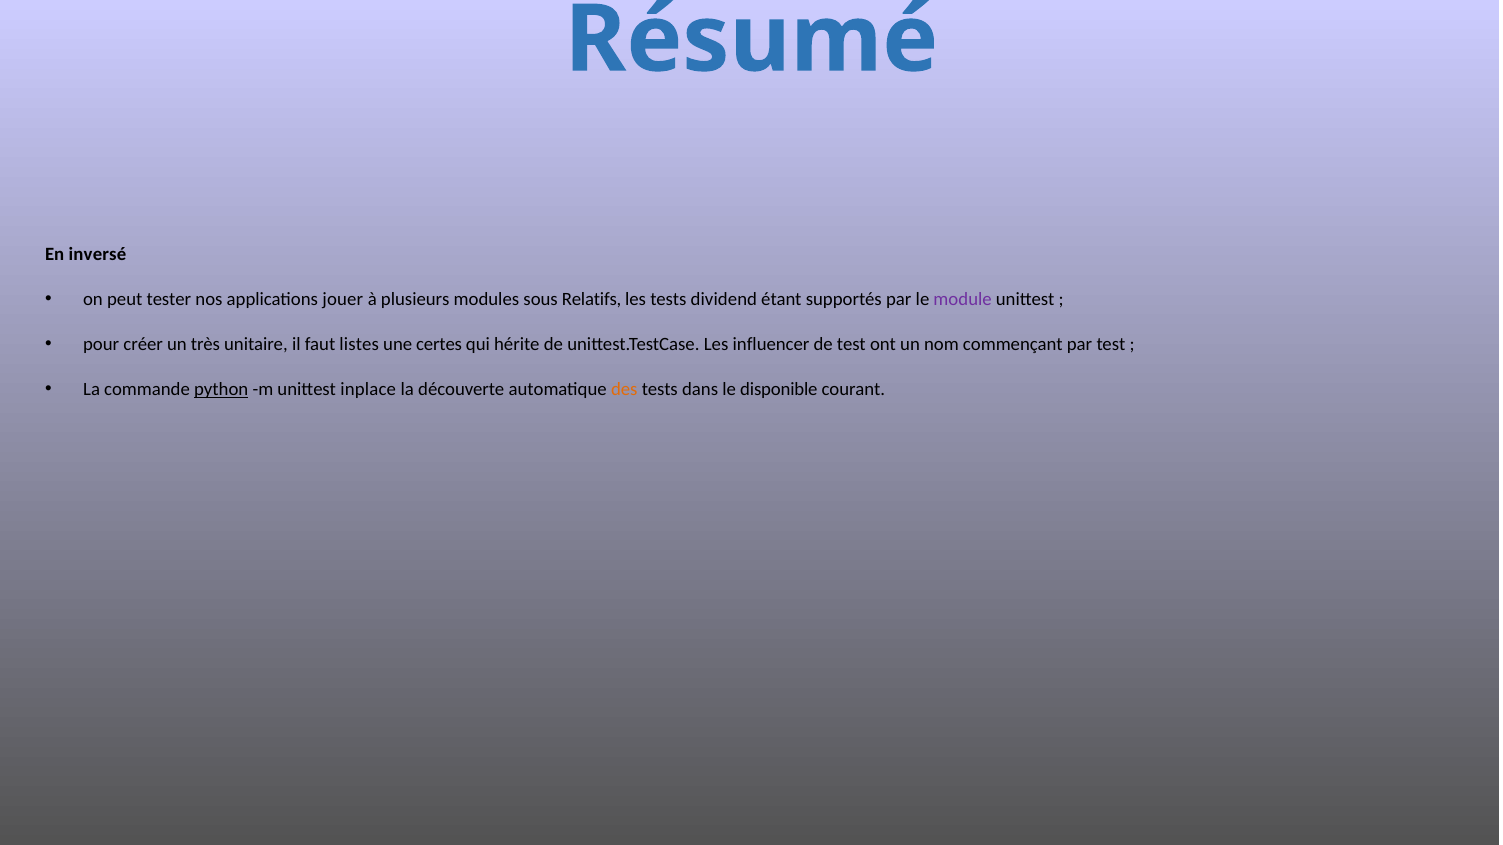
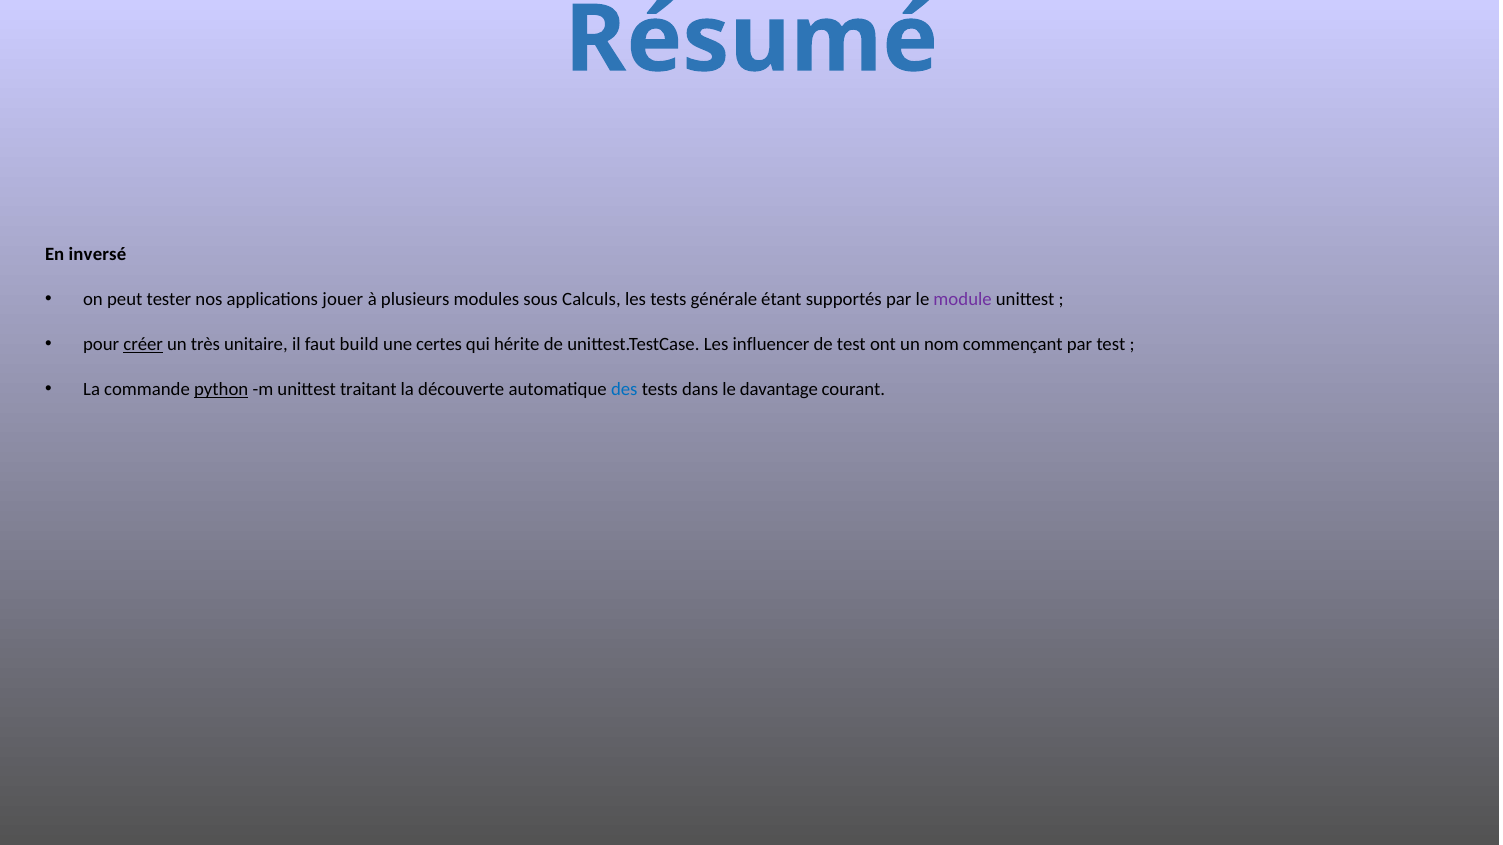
Relatifs: Relatifs -> Calculs
dividend: dividend -> générale
créer underline: none -> present
listes: listes -> build
inplace: inplace -> traitant
des colour: orange -> blue
disponible: disponible -> davantage
